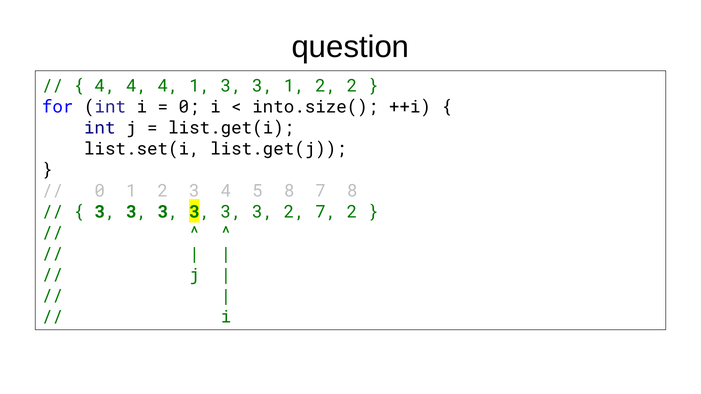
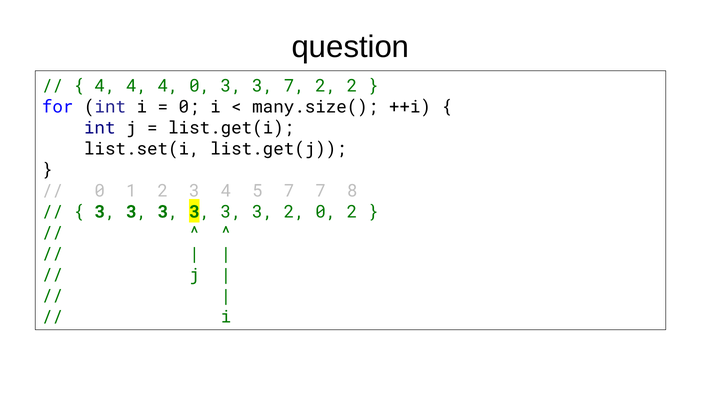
4 1: 1 -> 0
3 1: 1 -> 7
into.size(: into.size( -> many.size(
5 8: 8 -> 7
2 7: 7 -> 0
